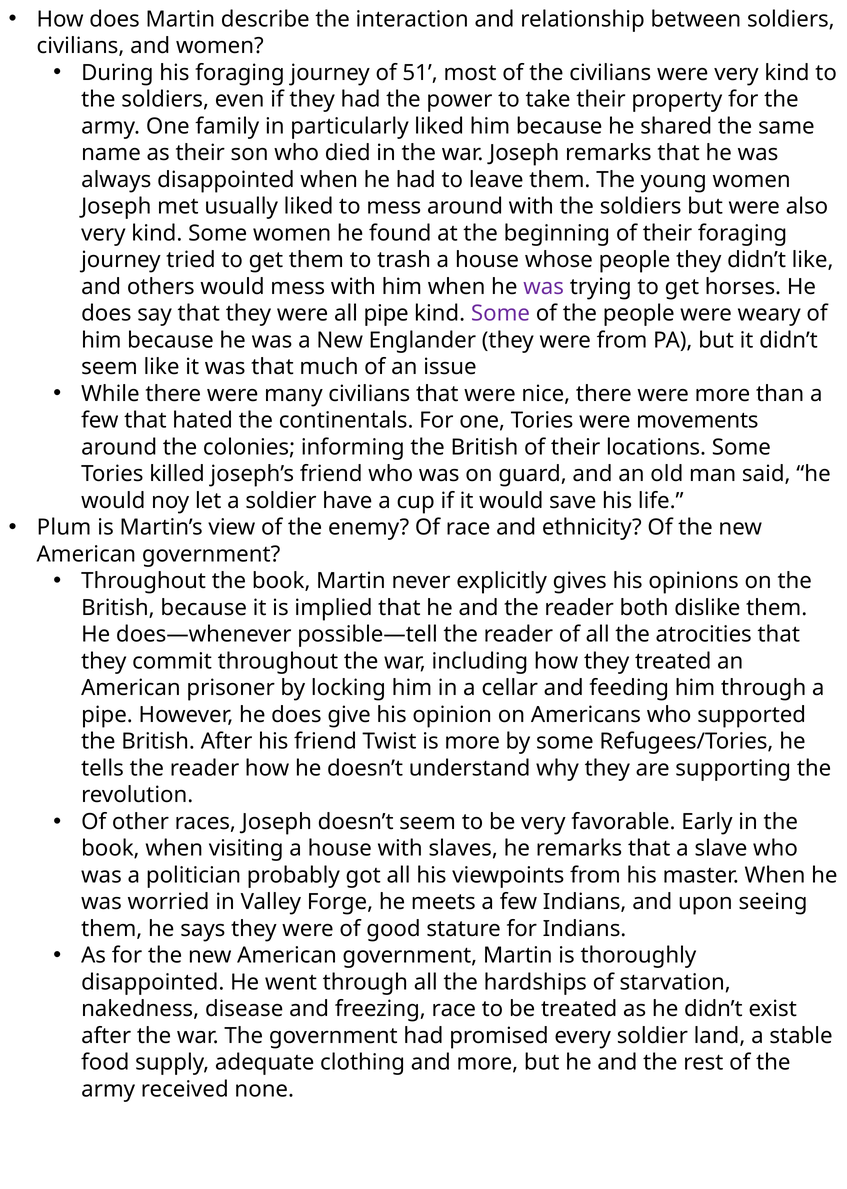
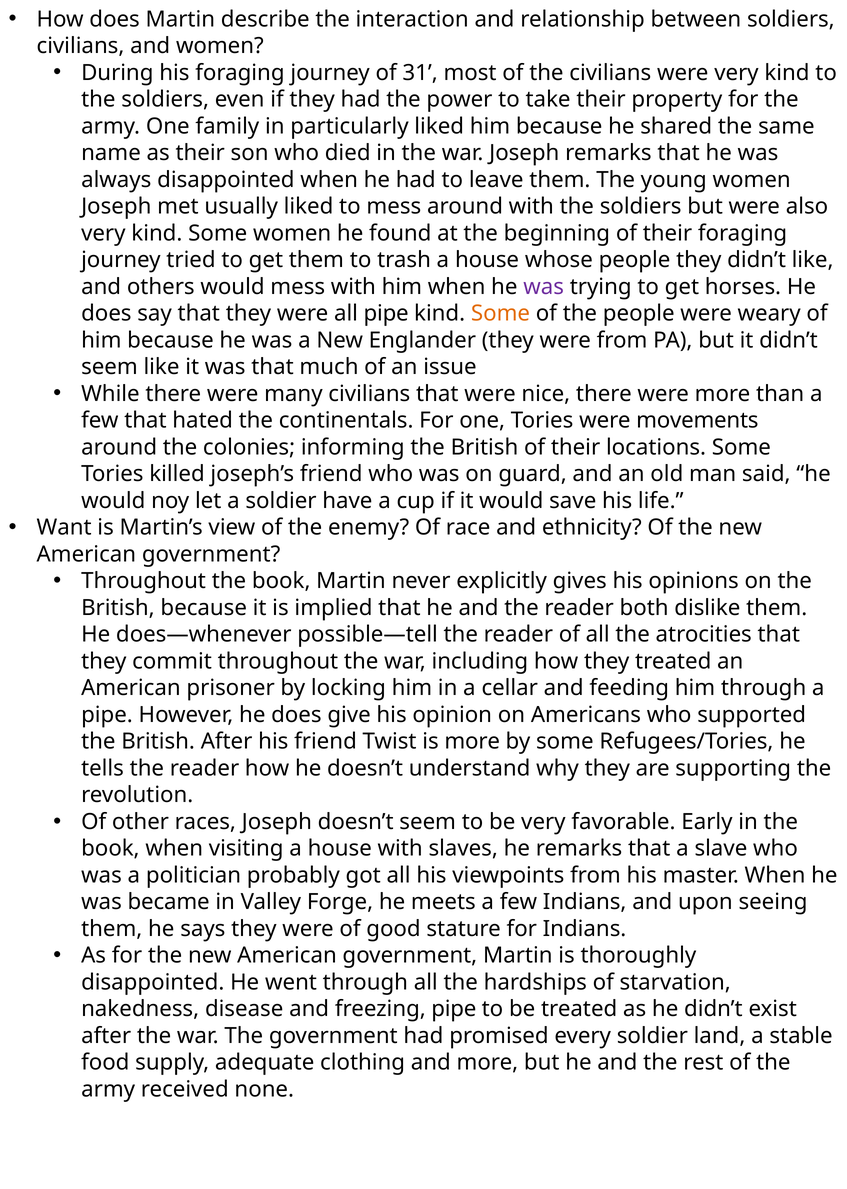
51: 51 -> 31
Some at (500, 314) colour: purple -> orange
Plum: Plum -> Want
worried: worried -> became
freezing race: race -> pipe
